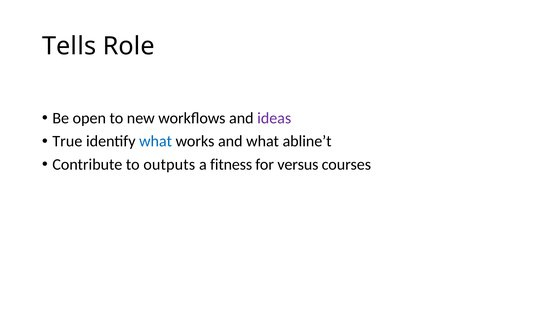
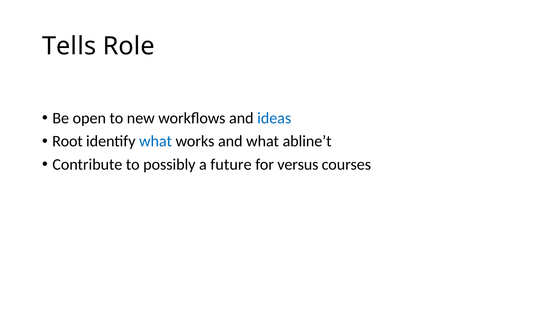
ideas colour: purple -> blue
True: True -> Root
outputs: outputs -> possibly
fitness: fitness -> future
